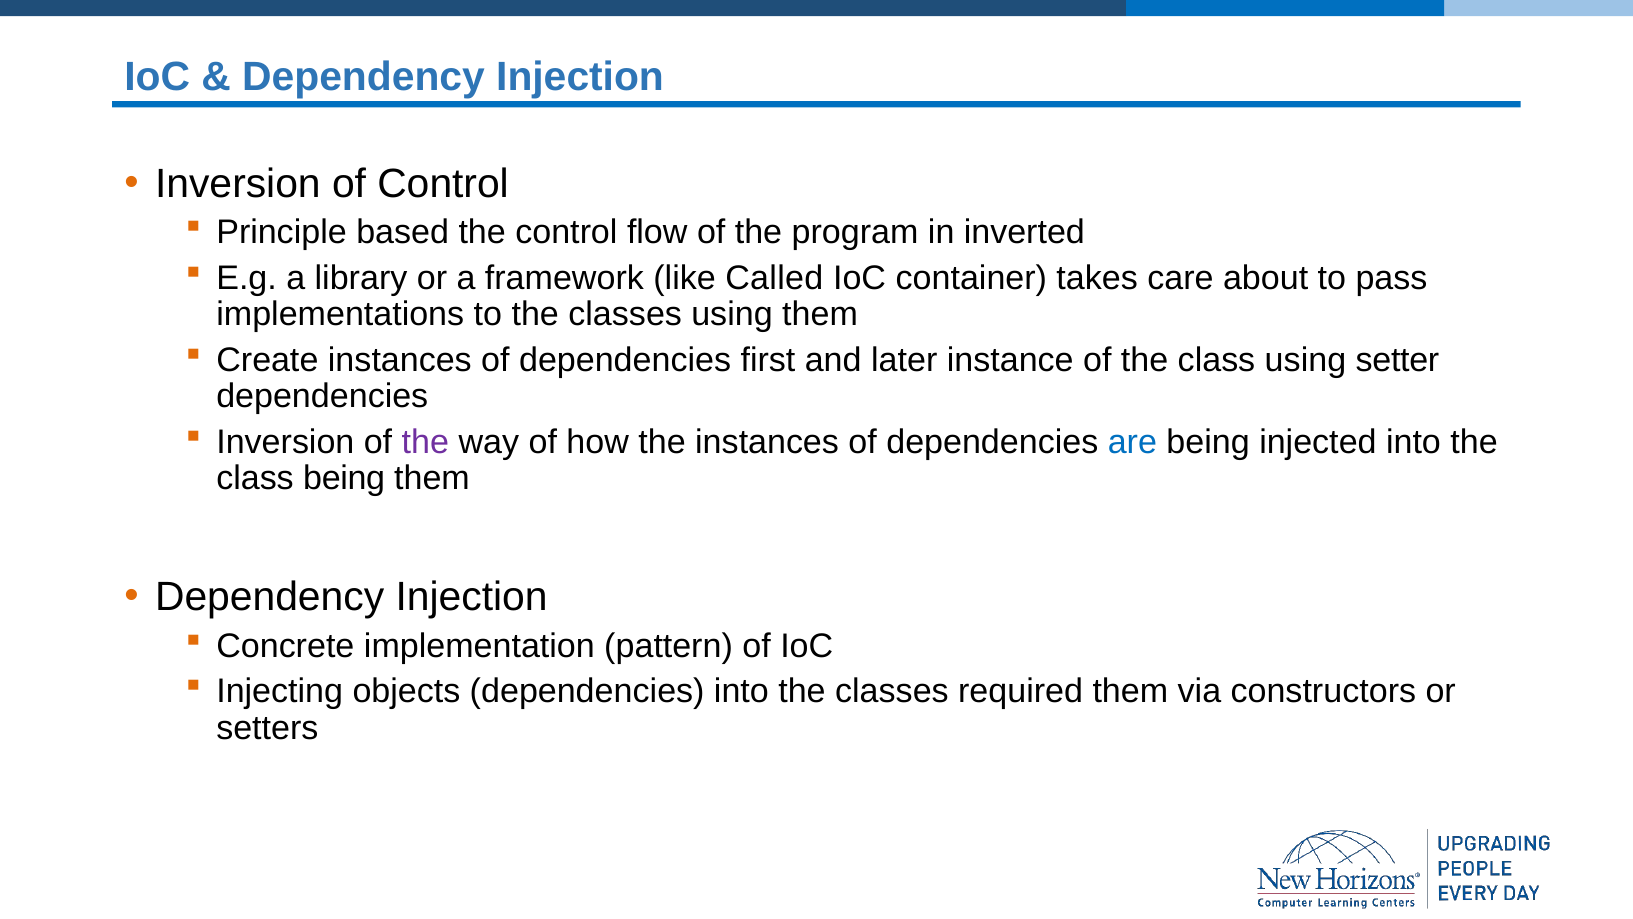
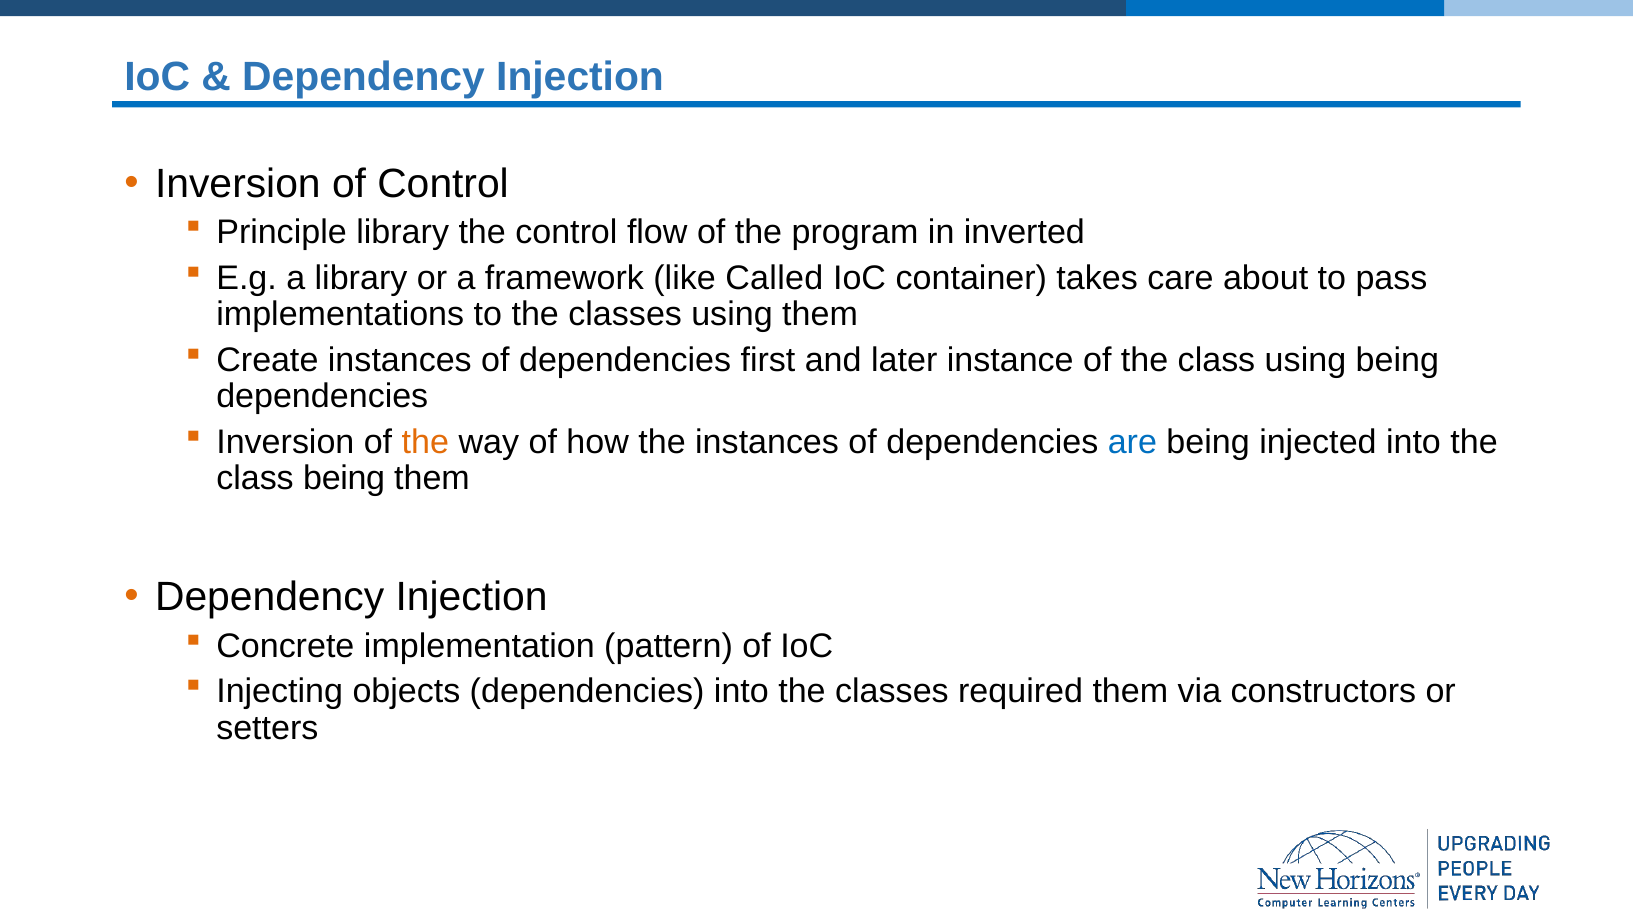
Principle based: based -> library
using setter: setter -> being
the at (425, 442) colour: purple -> orange
